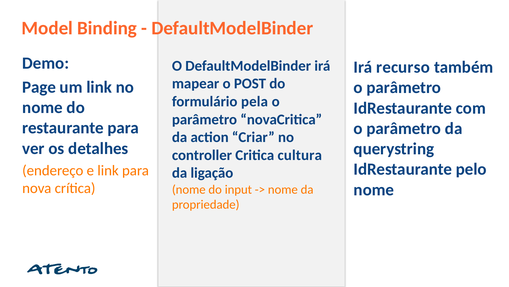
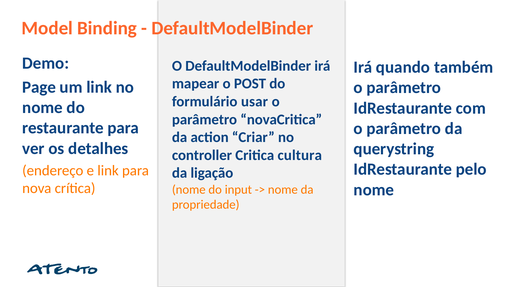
recurso: recurso -> quando
pela: pela -> usar
